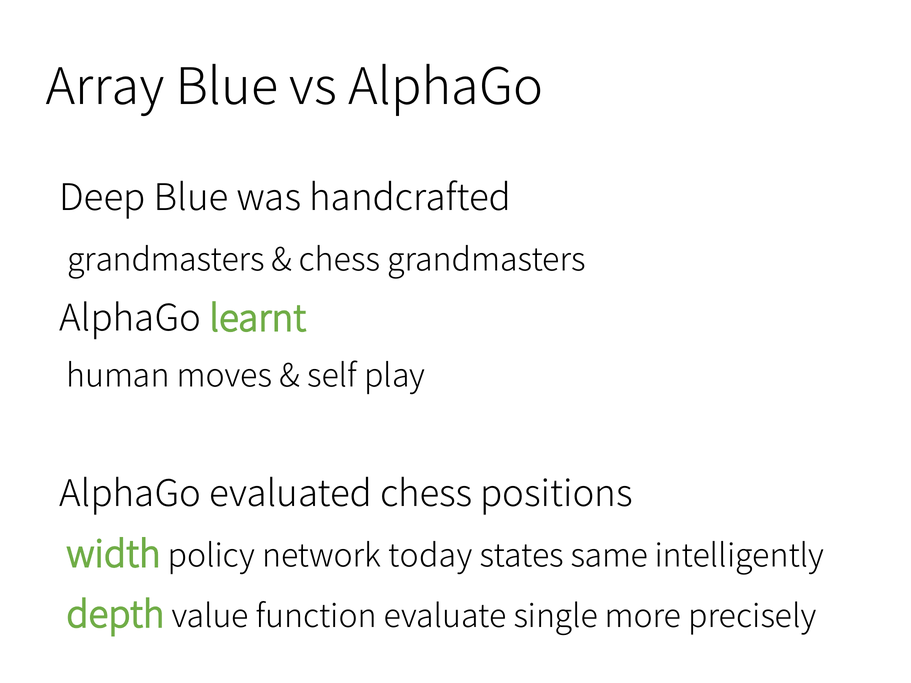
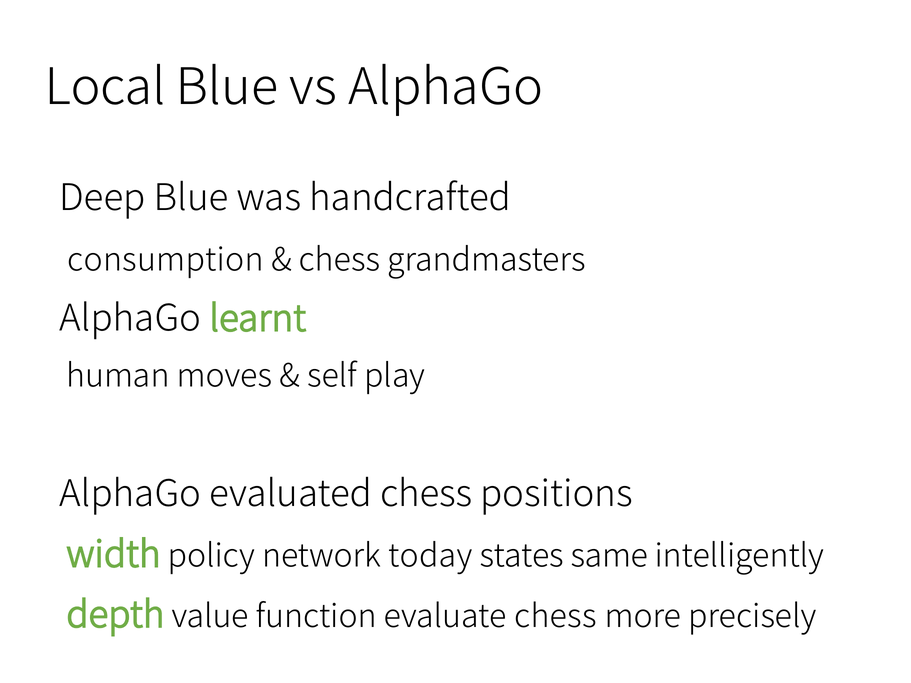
Array: Array -> Local
grandmasters at (166, 260): grandmasters -> consumption
evaluate single: single -> chess
